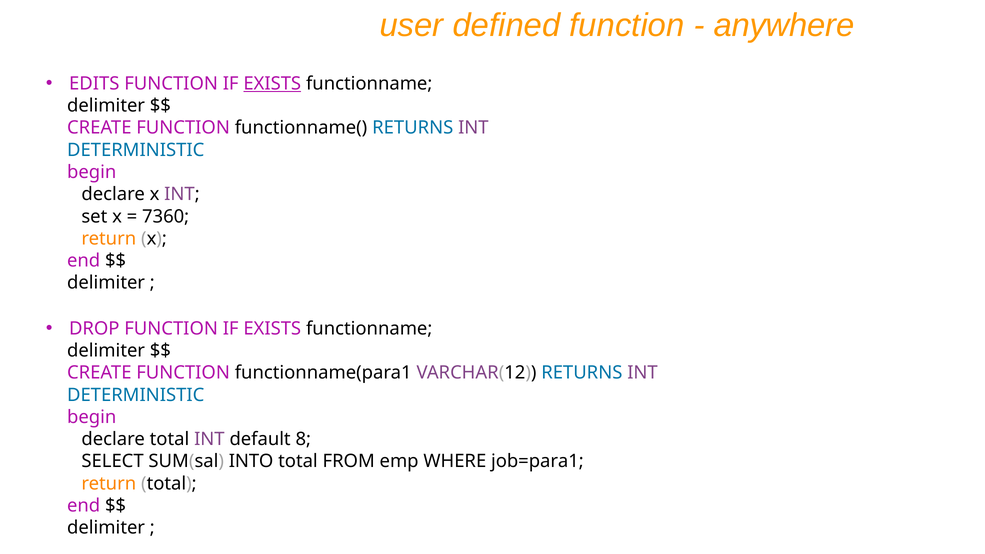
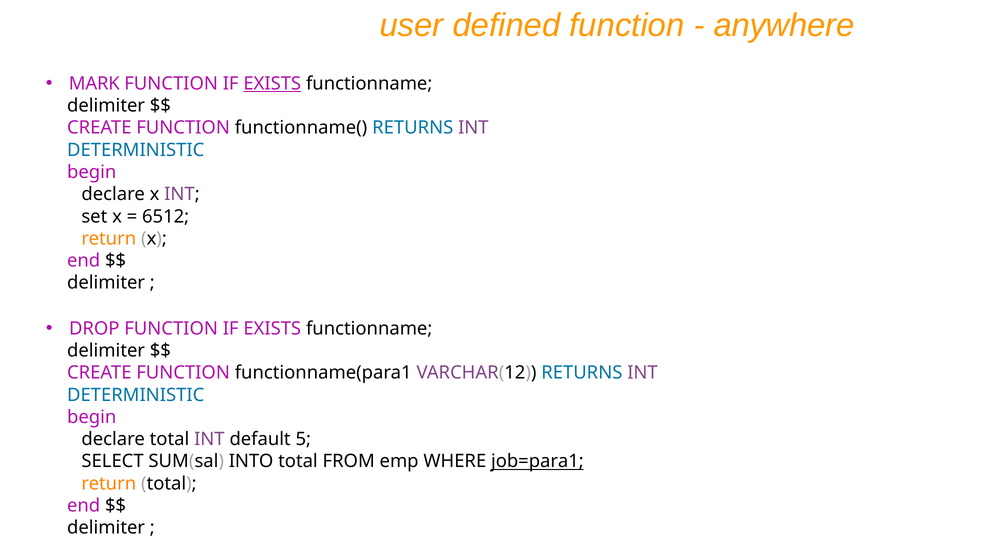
EDITS: EDITS -> MARK
7360: 7360 -> 6512
8: 8 -> 5
job=para1 underline: none -> present
